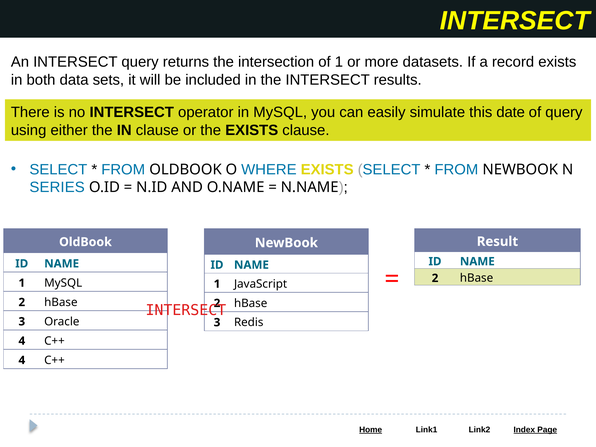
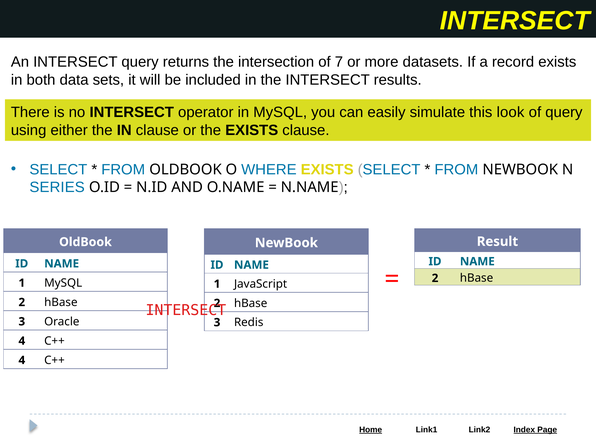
of 1: 1 -> 7
date: date -> look
